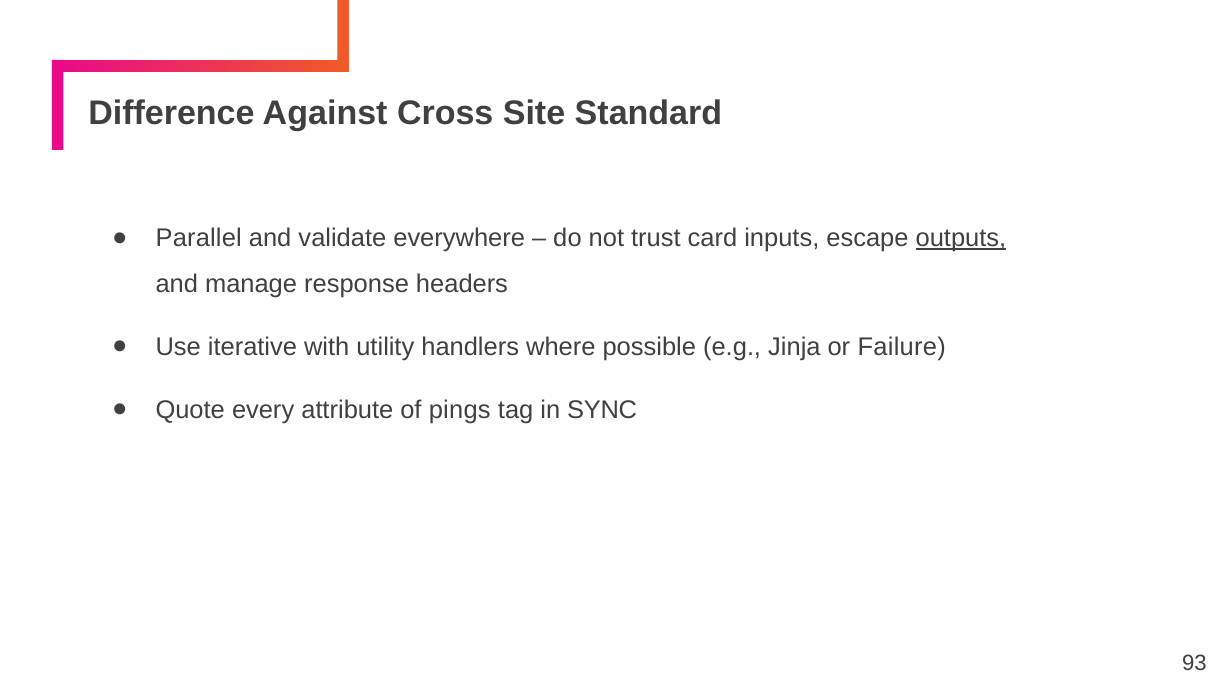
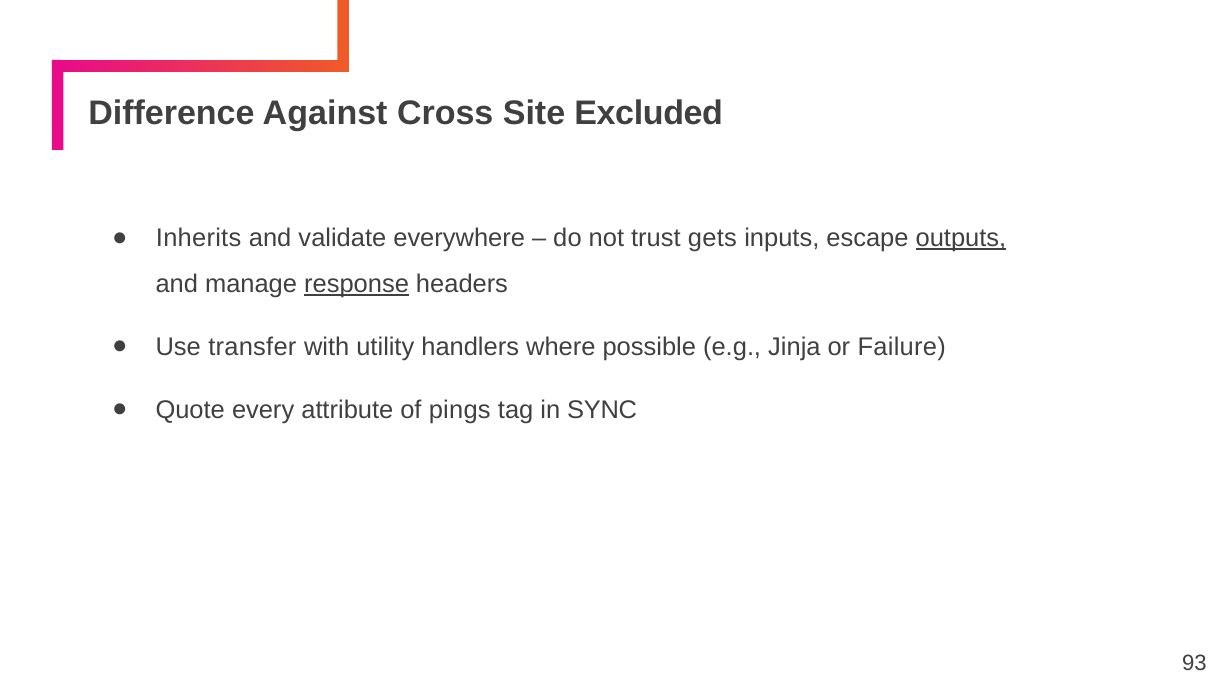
Standard: Standard -> Excluded
Parallel: Parallel -> Inherits
card: card -> gets
response underline: none -> present
iterative: iterative -> transfer
